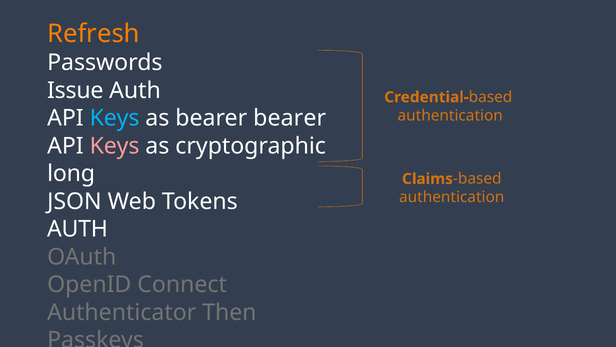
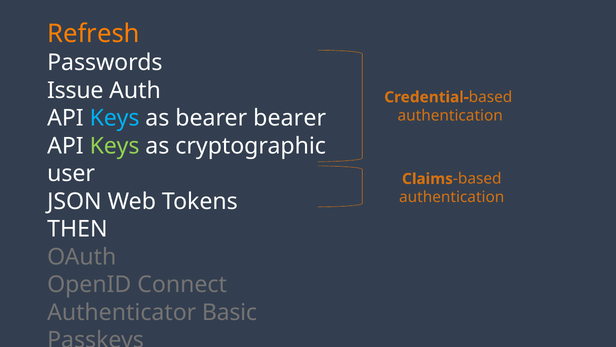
Keys at (115, 146) colour: pink -> light green
long: long -> user
AUTH at (77, 229): AUTH -> THEN
Then: Then -> Basic
